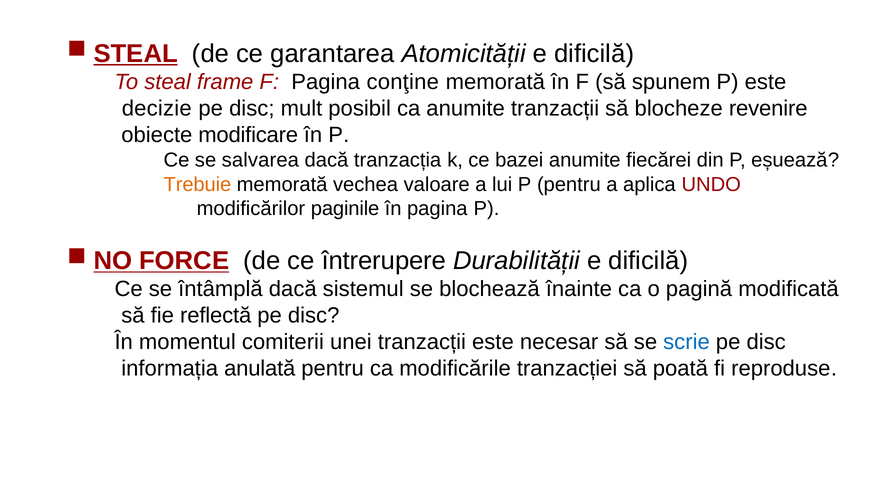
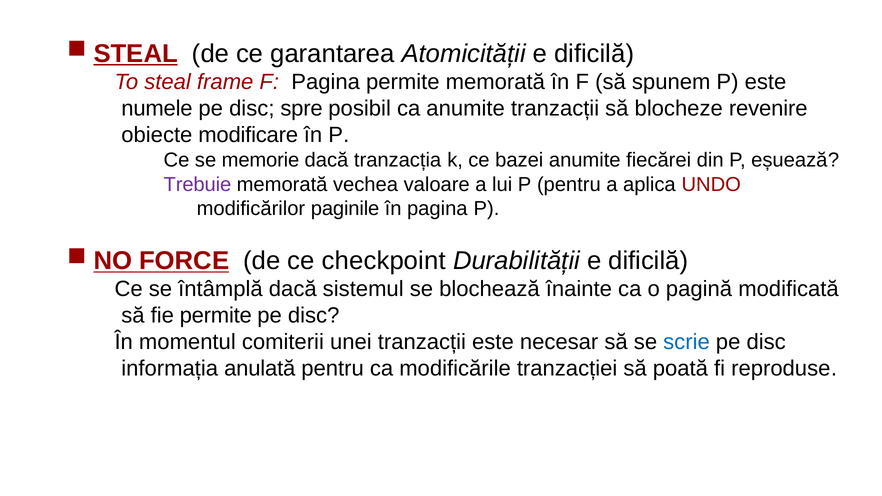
Pagina conţine: conţine -> permite
decizie: decizie -> numele
mult: mult -> spre
salvarea: salvarea -> memorie
Trebuie colour: orange -> purple
întrerupere: întrerupere -> checkpoint
fie reflectă: reflectă -> permite
